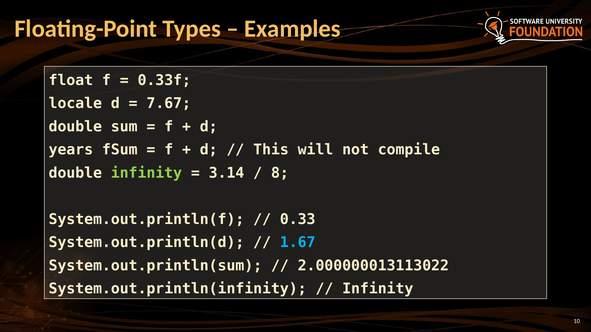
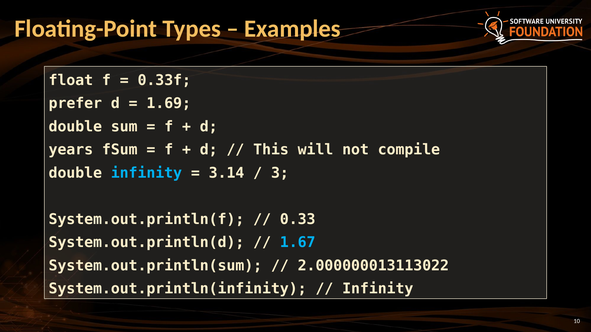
locale: locale -> prefer
7.67: 7.67 -> 1.69
infinity at (146, 173) colour: light green -> light blue
8: 8 -> 3
